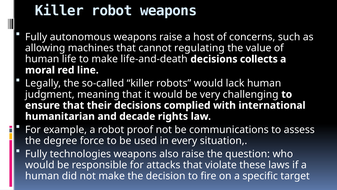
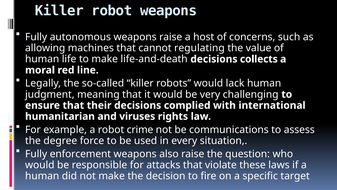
decade: decade -> viruses
proof: proof -> crime
technologies: technologies -> enforcement
